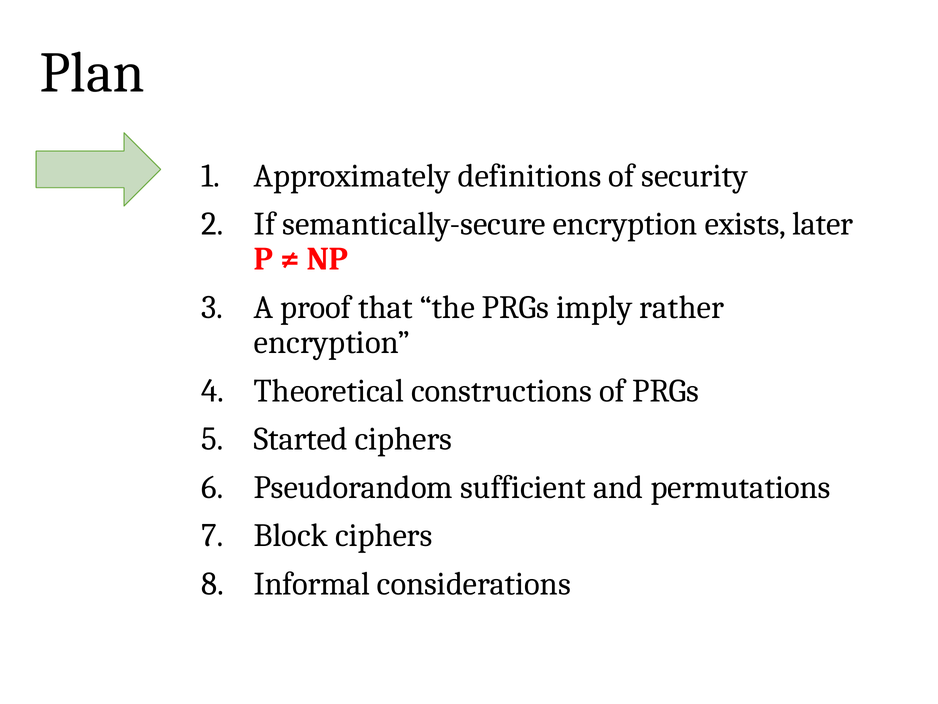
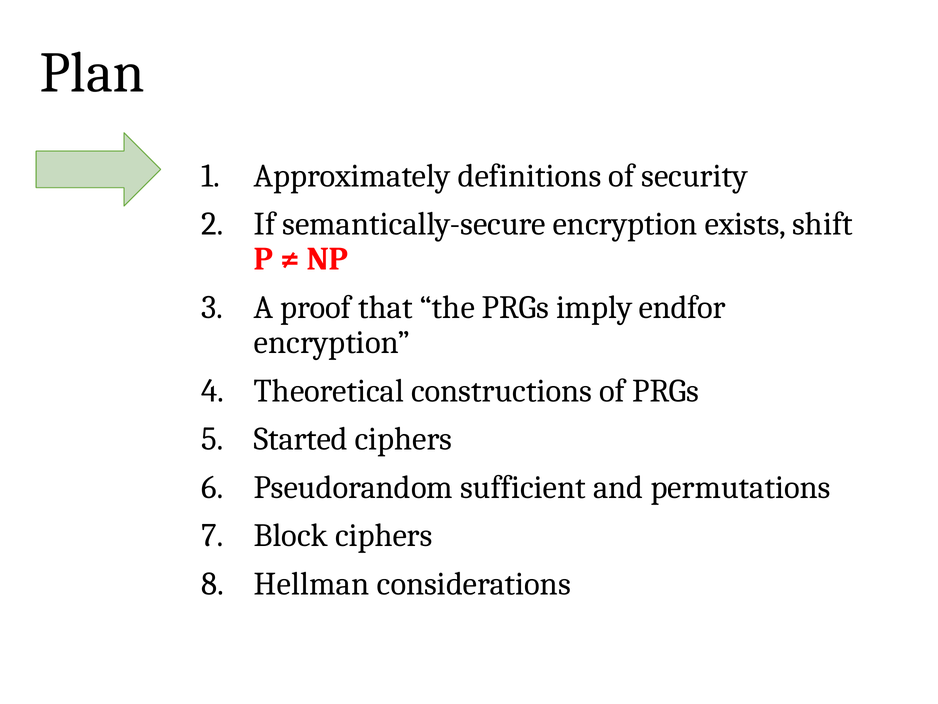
later: later -> shift
rather: rather -> endfor
Informal: Informal -> Hellman
